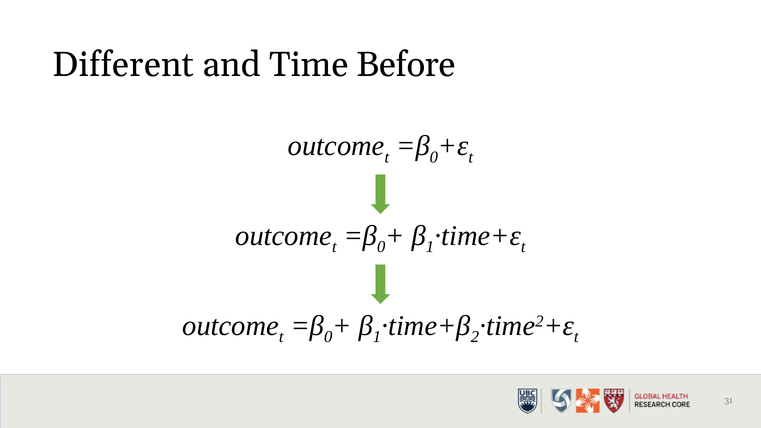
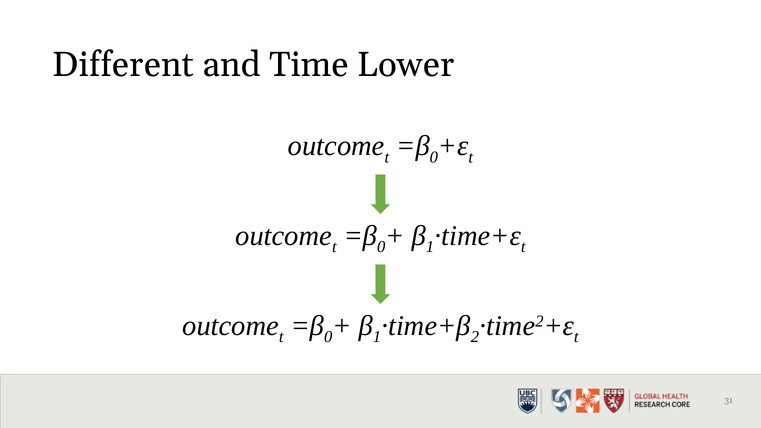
Before: Before -> Lower
